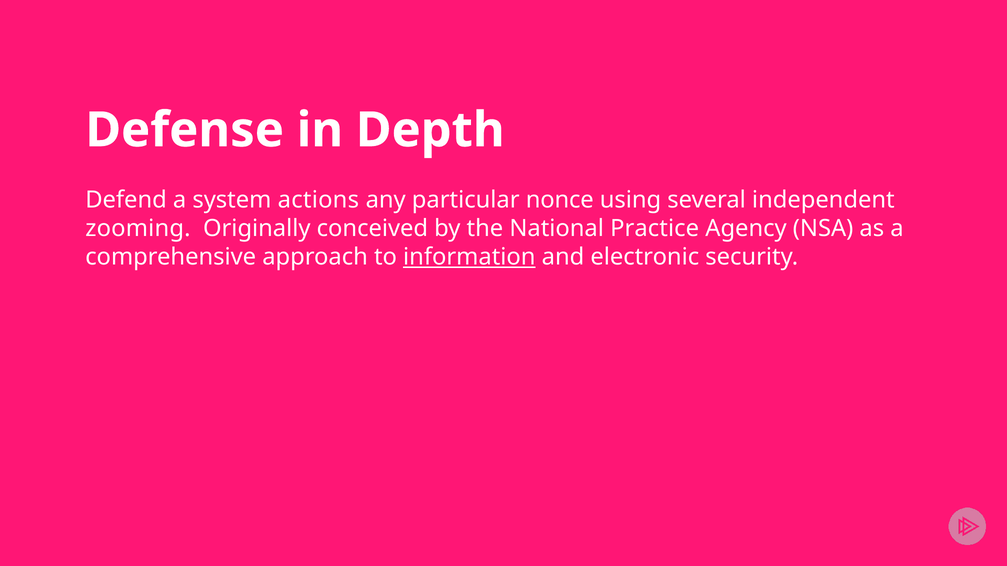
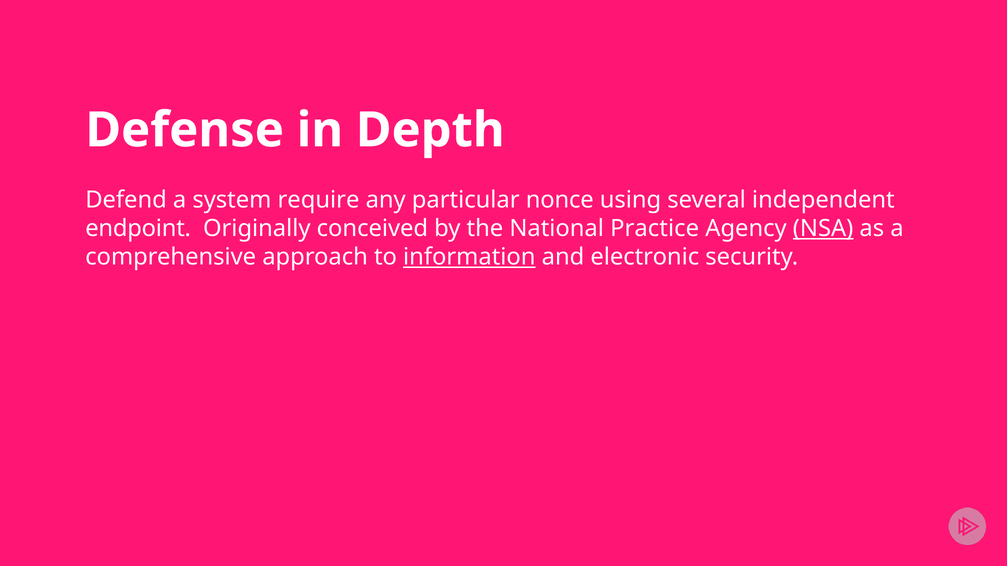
actions: actions -> require
zooming: zooming -> endpoint
NSA underline: none -> present
